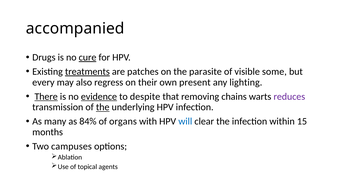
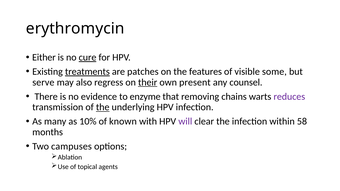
accompanied: accompanied -> erythromycin
Drugs: Drugs -> Either
parasite: parasite -> features
every: every -> serve
their underline: none -> present
lighting: lighting -> counsel
There underline: present -> none
evidence underline: present -> none
despite: despite -> enzyme
84%: 84% -> 10%
organs: organs -> known
will colour: blue -> purple
15: 15 -> 58
